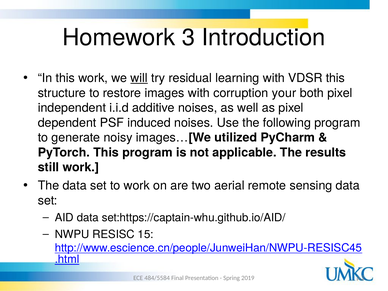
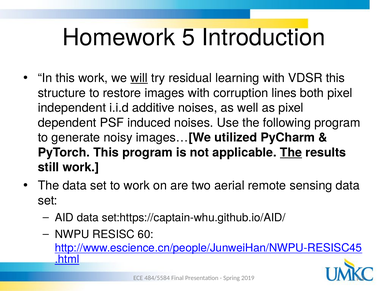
3: 3 -> 5
your: your -> lines
The at (291, 152) underline: none -> present
15: 15 -> 60
